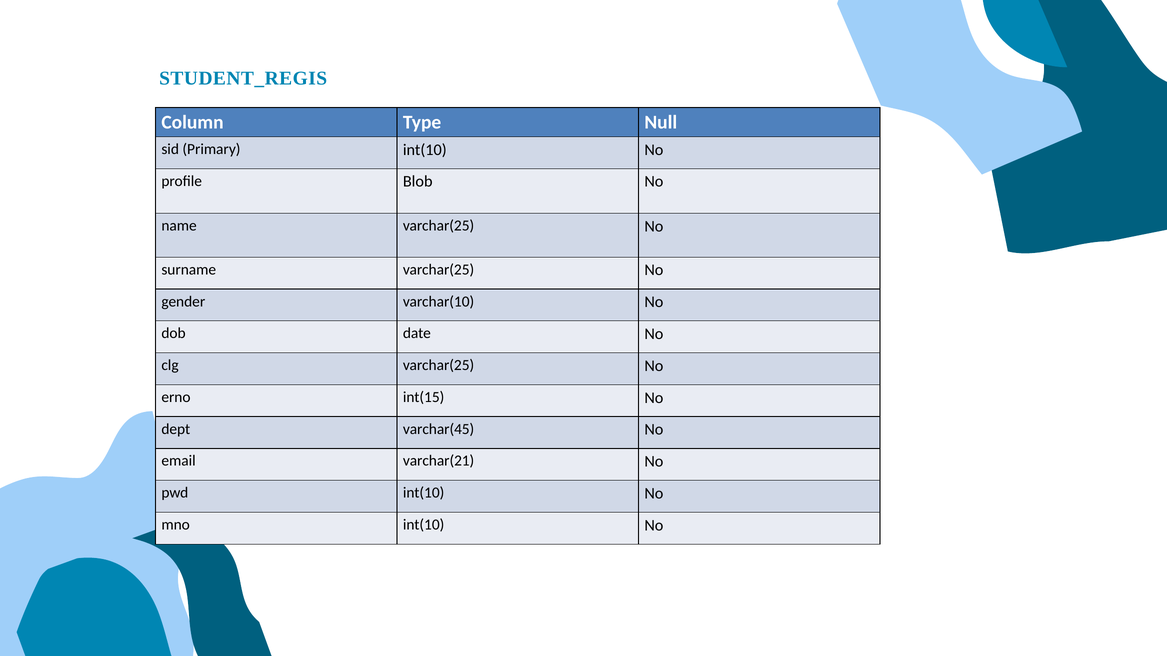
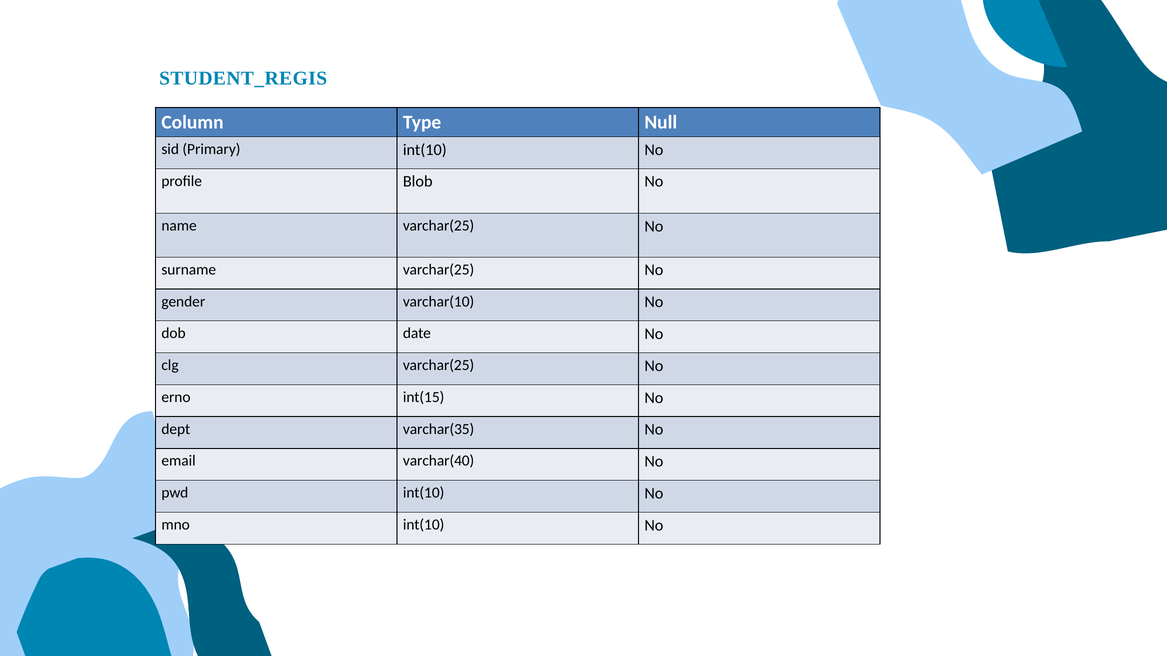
varchar(45: varchar(45 -> varchar(35
varchar(21: varchar(21 -> varchar(40
